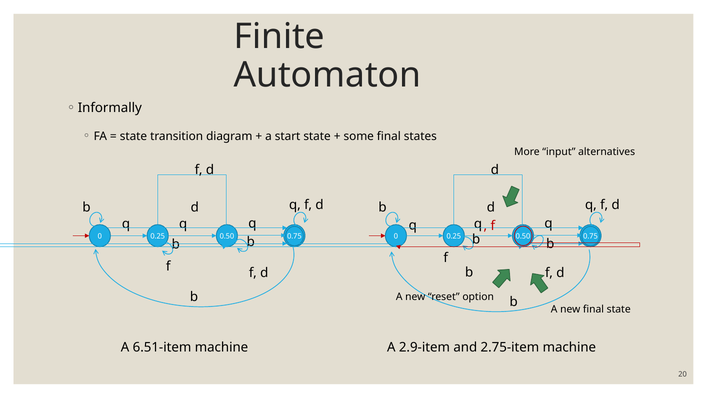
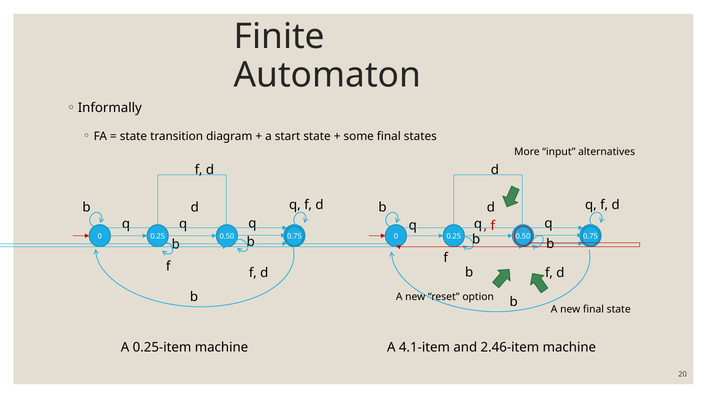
6.51-item: 6.51-item -> 0.25-item
2.9-item: 2.9-item -> 4.1-item
2.75-item: 2.75-item -> 2.46-item
